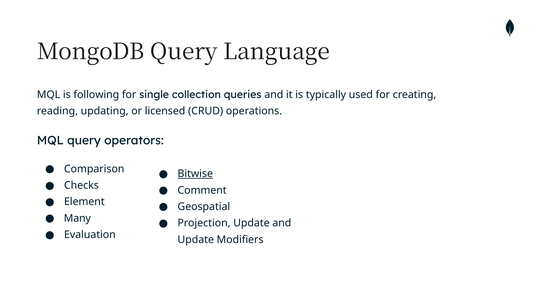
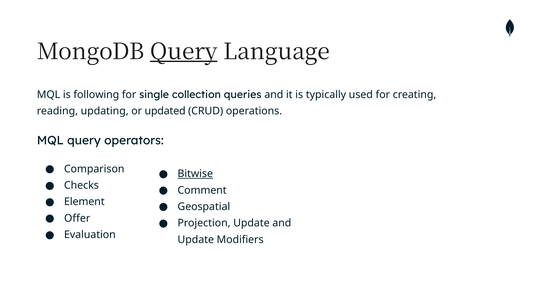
Query at (184, 52) underline: none -> present
licensed: licensed -> updated
Many: Many -> Offer
